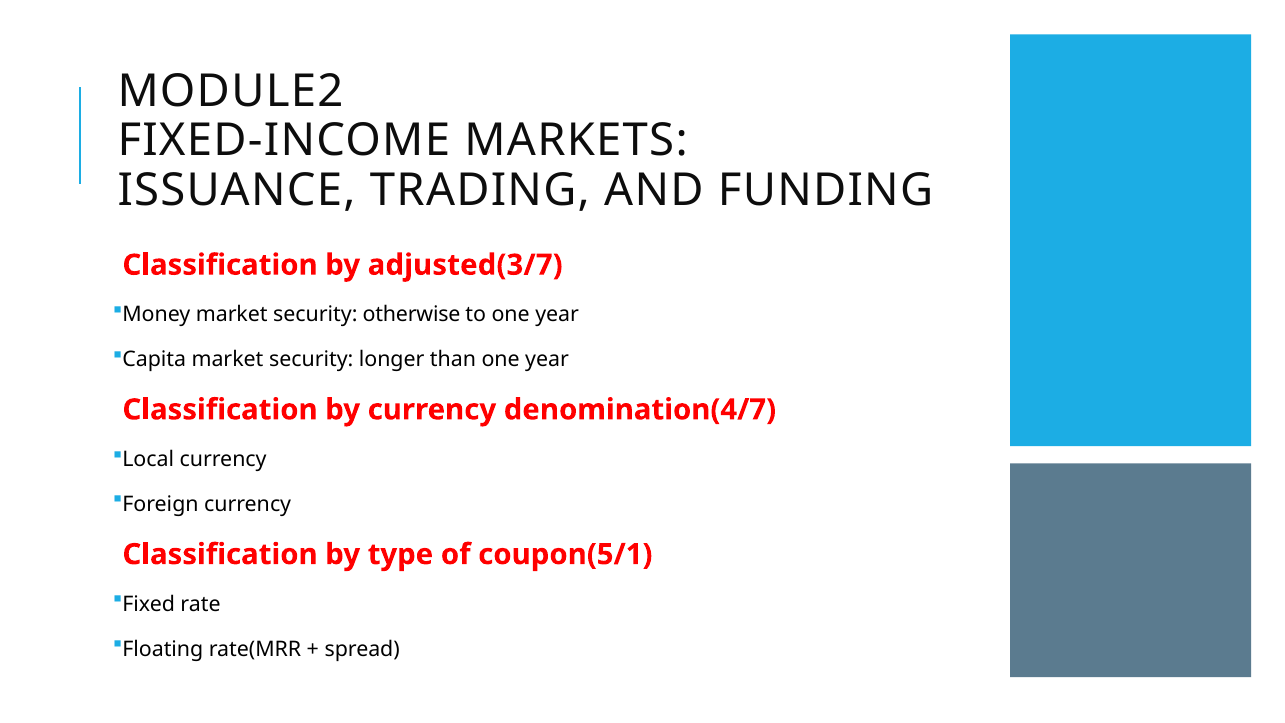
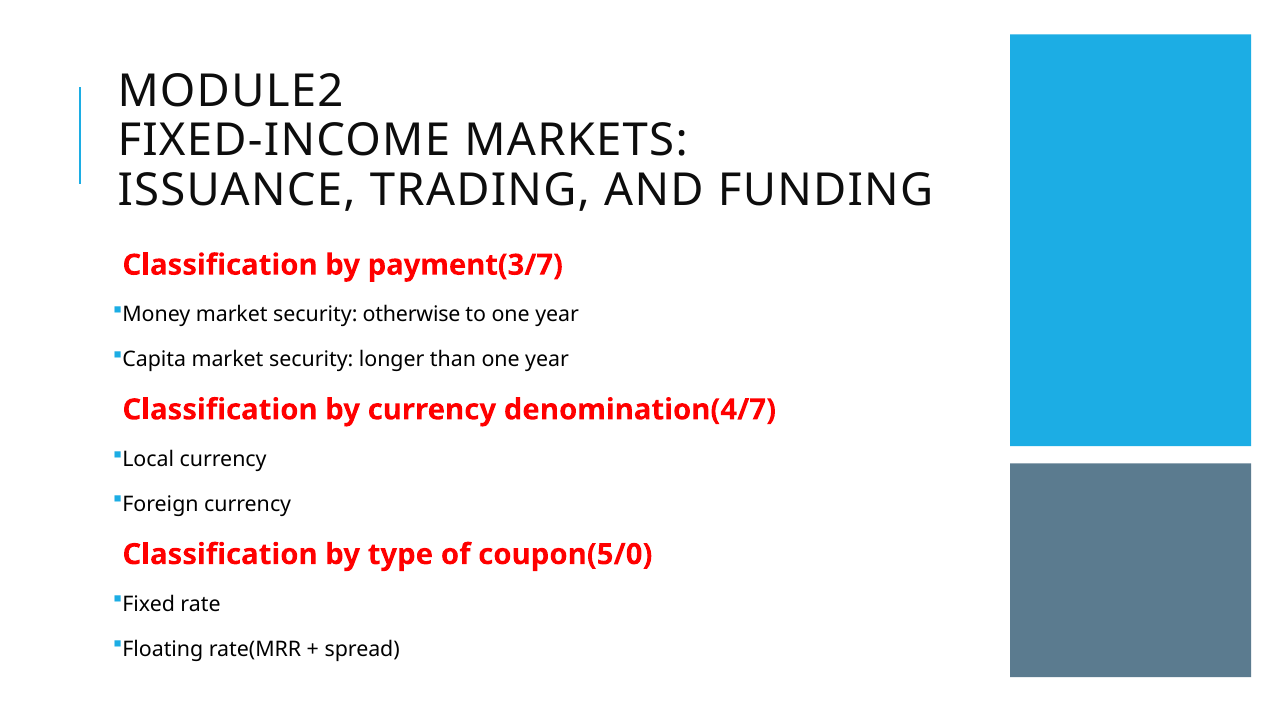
adjusted(3/7: adjusted(3/7 -> payment(3/7
coupon(5/1: coupon(5/1 -> coupon(5/0
